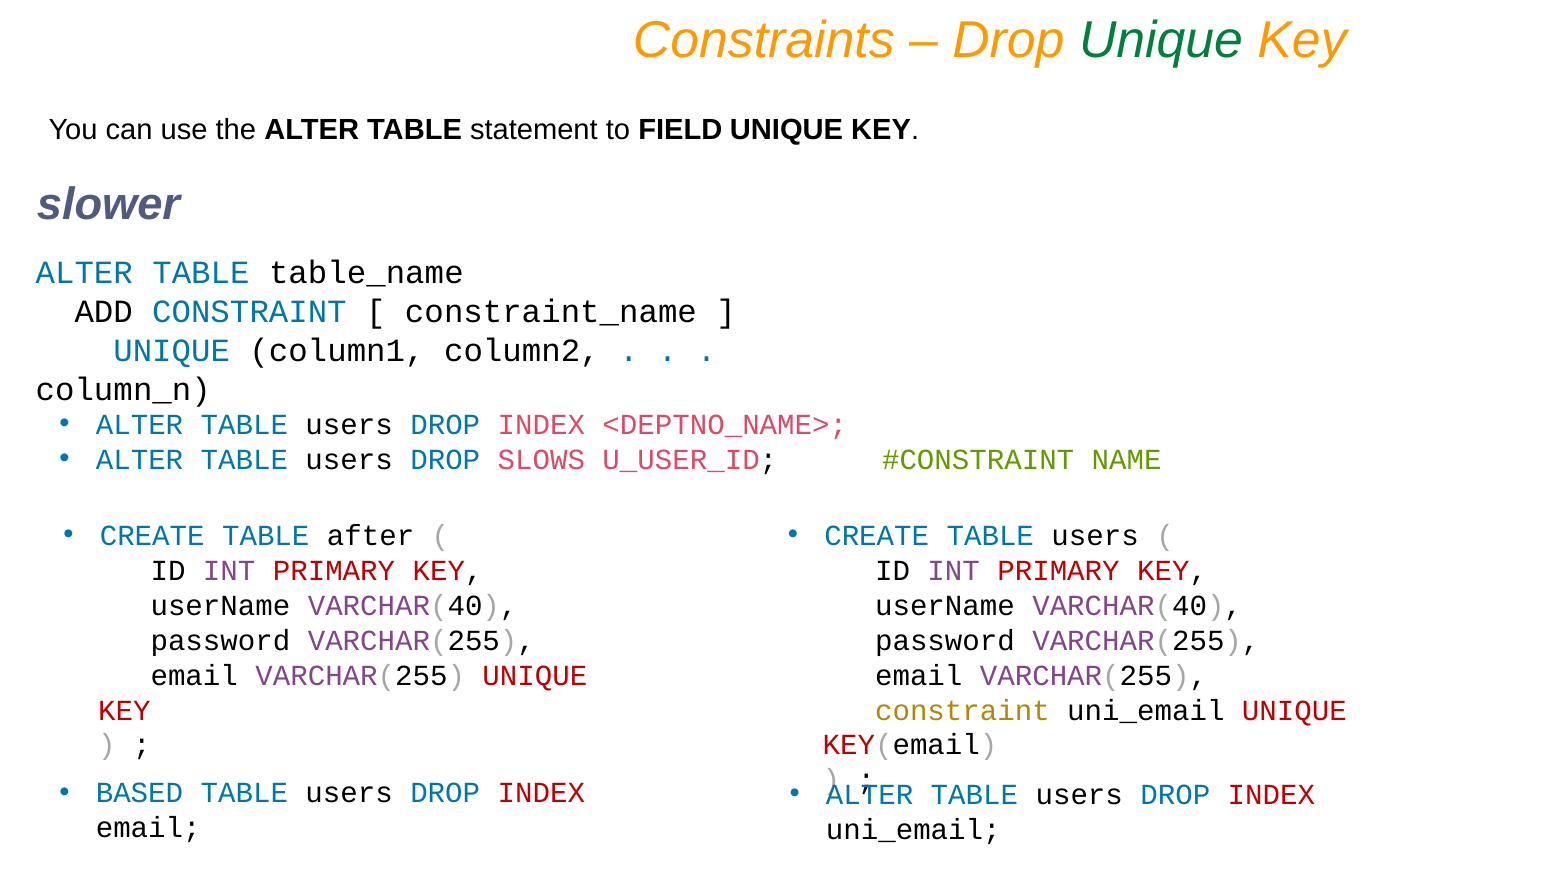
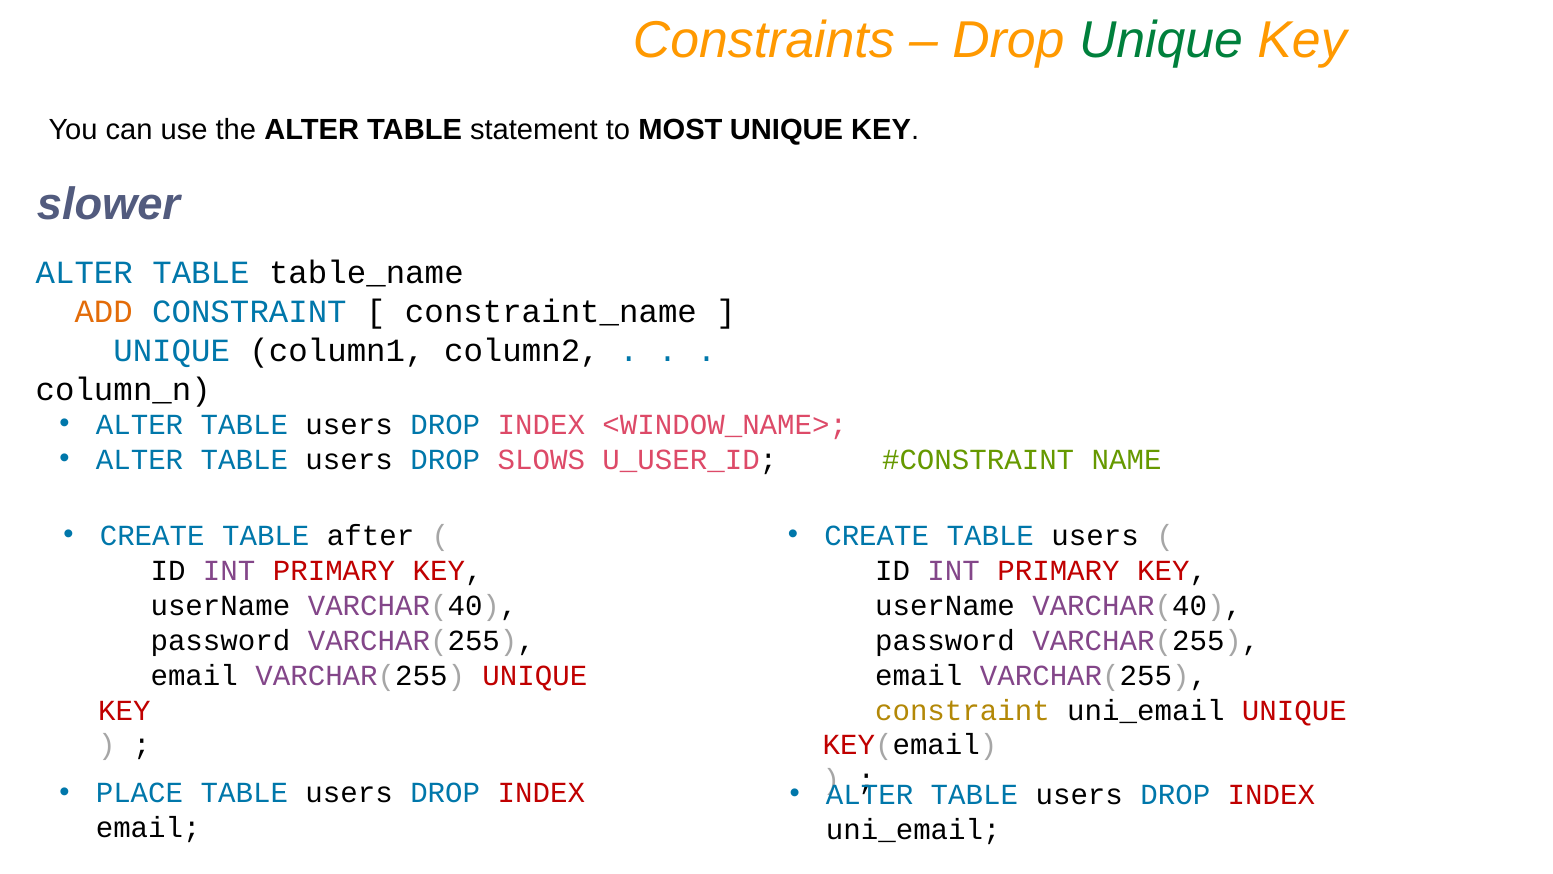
FIELD: FIELD -> MOST
ADD colour: black -> orange
<DEPTNO_NAME>: <DEPTNO_NAME> -> <WINDOW_NAME>
BASED: BASED -> PLACE
